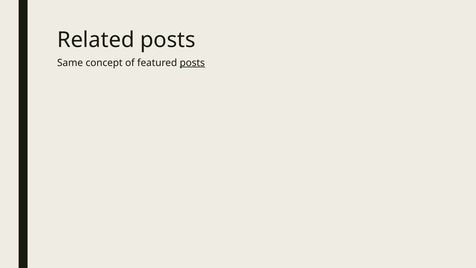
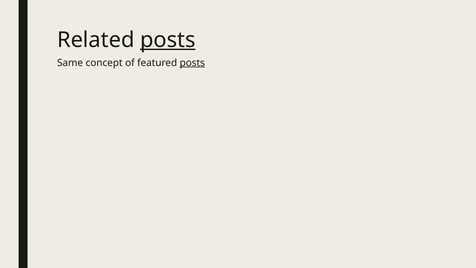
posts at (168, 40) underline: none -> present
